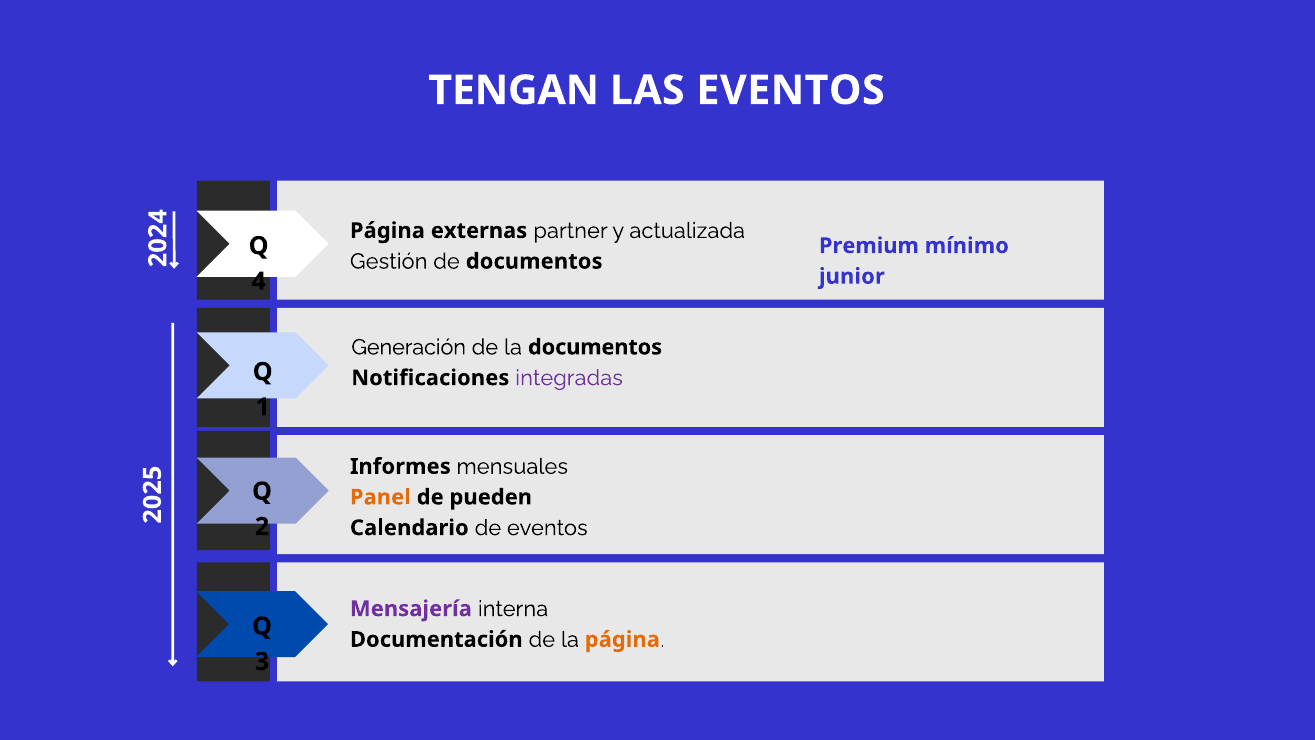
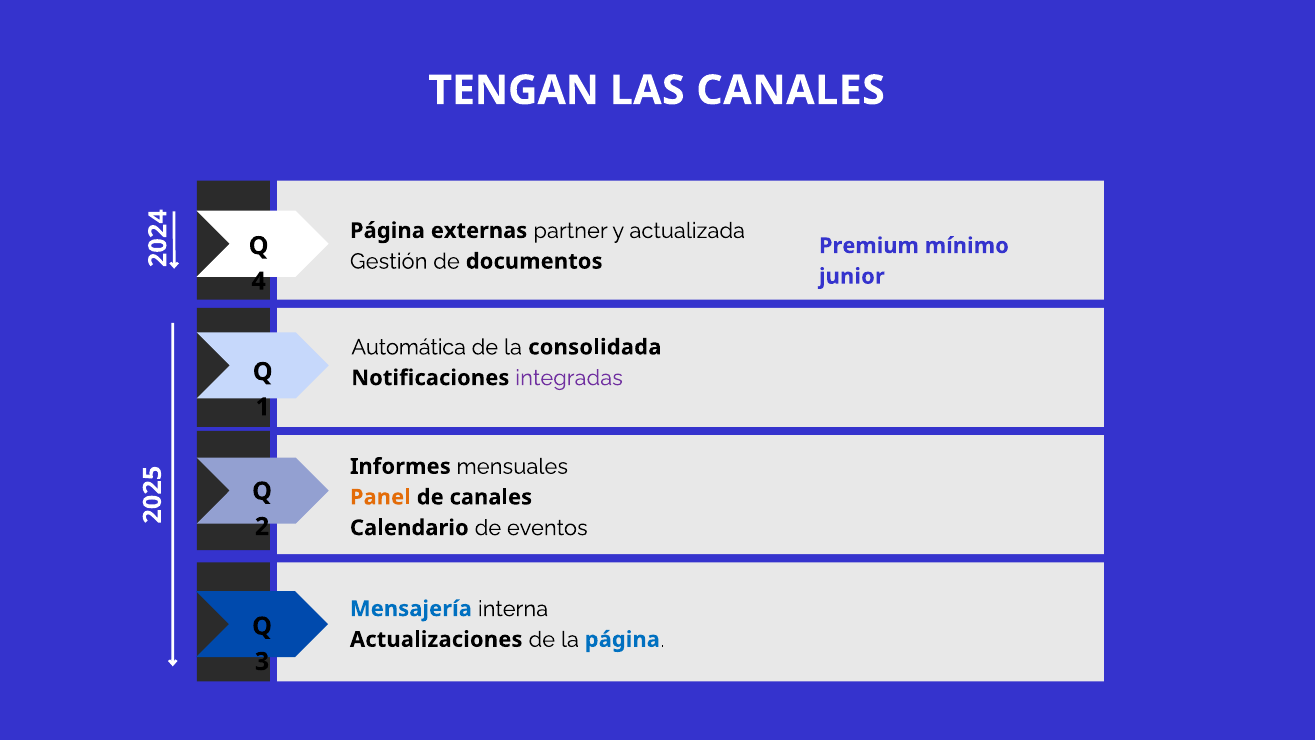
LAS EVENTOS: EVENTOS -> CANALES
Generación: Generación -> Automática
la documentos: documentos -> consolidada
de pueden: pueden -> canales
Mensajería colour: purple -> blue
Documentación: Documentación -> Actualizaciones
página at (622, 639) colour: orange -> blue
